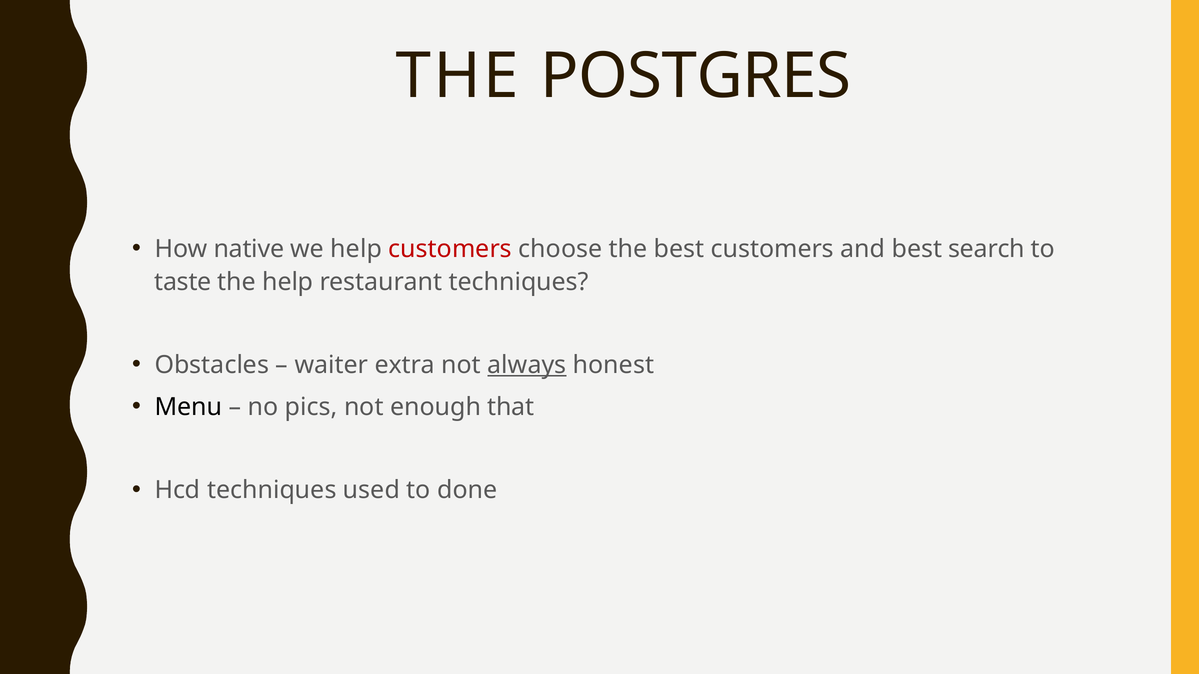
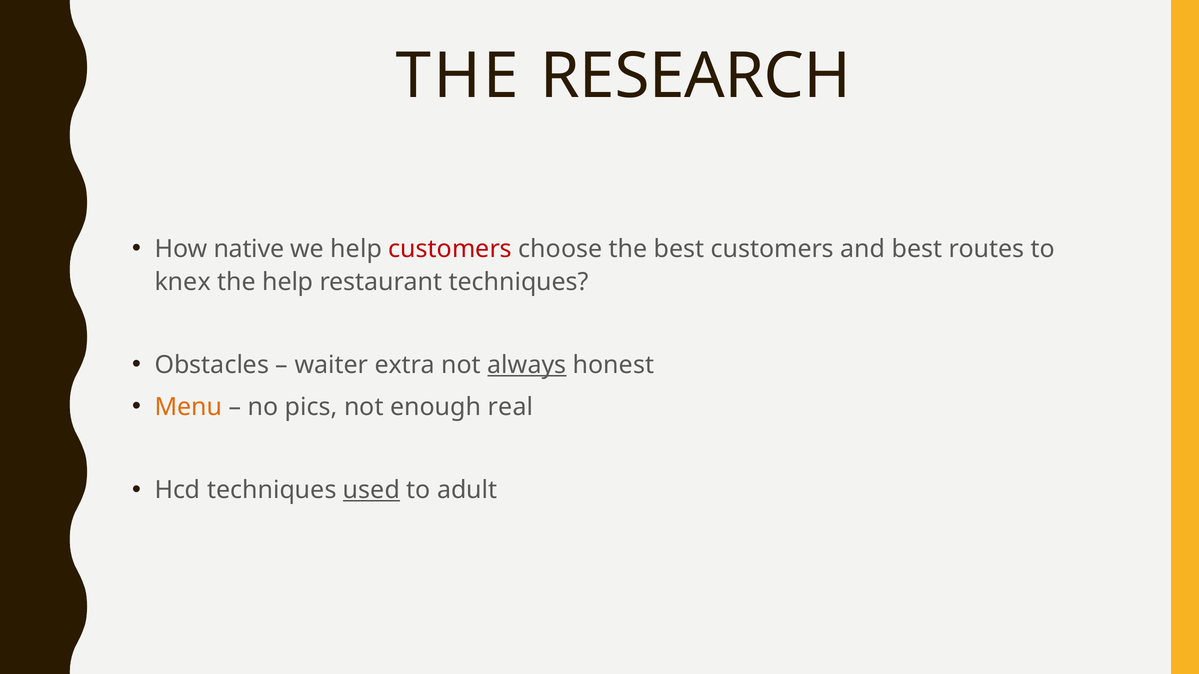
POSTGRES: POSTGRES -> RESEARCH
search: search -> routes
taste: taste -> knex
Menu colour: black -> orange
that: that -> real
used underline: none -> present
done: done -> adult
